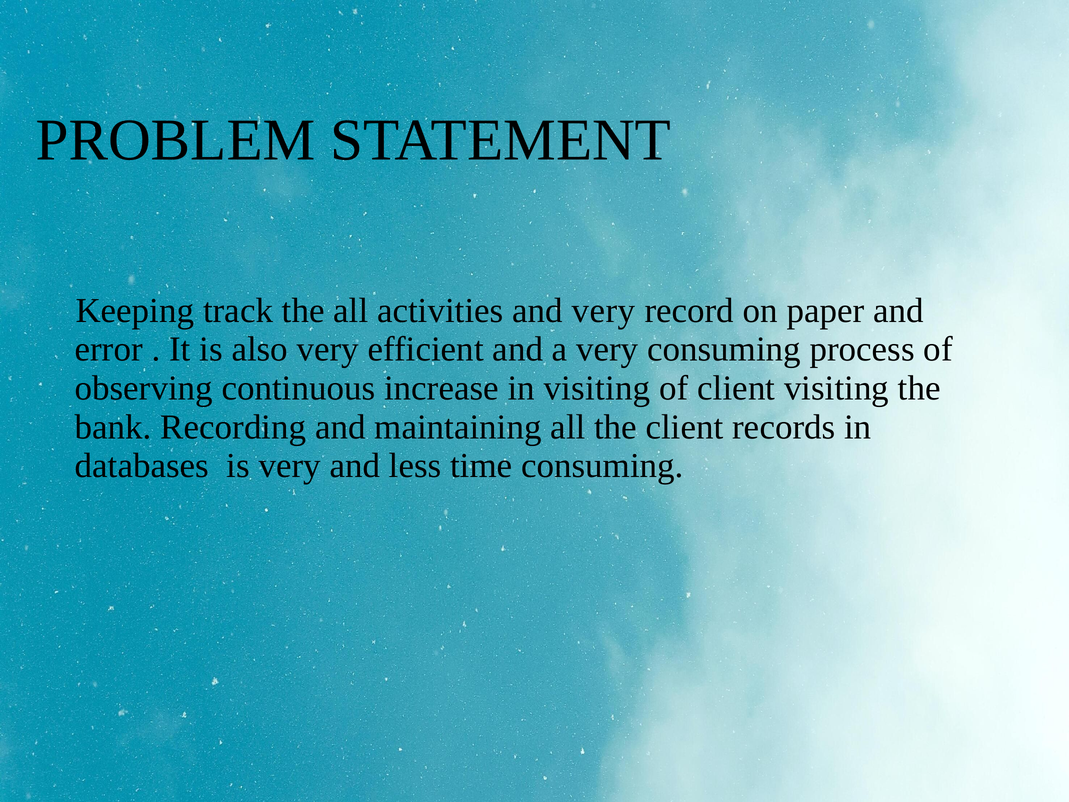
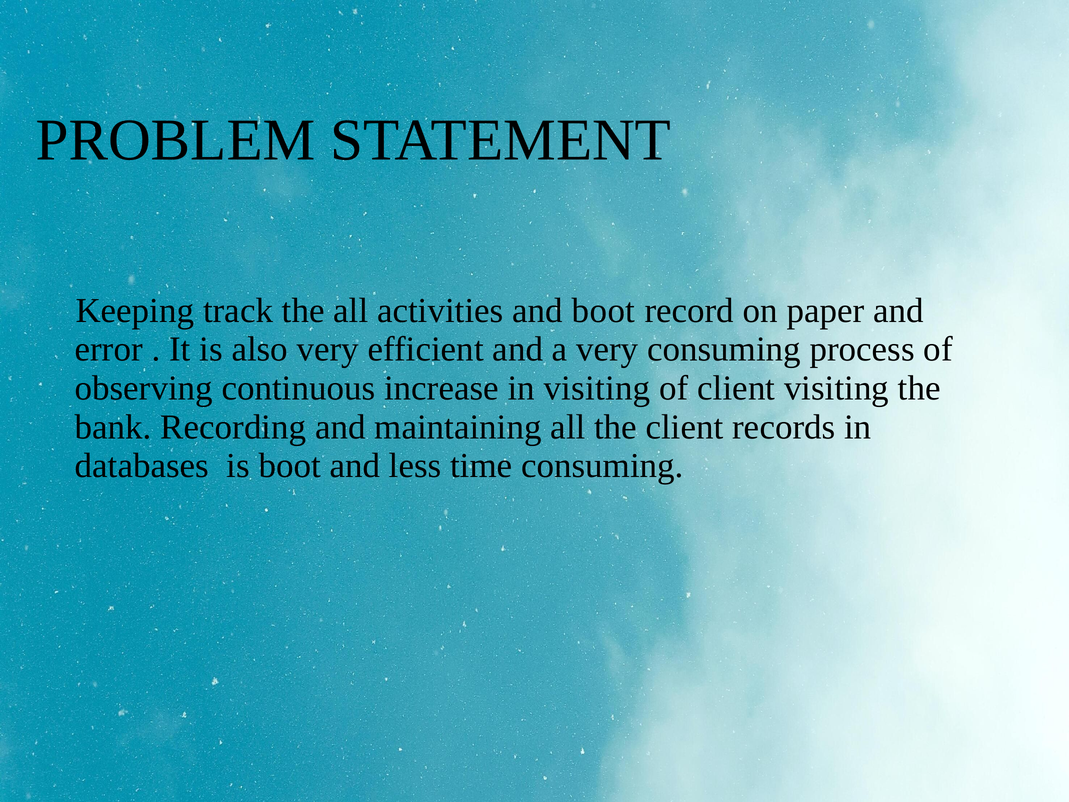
and very: very -> boot
is very: very -> boot
